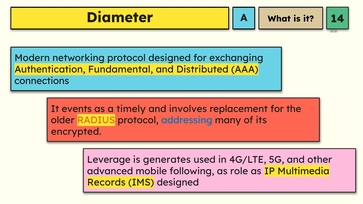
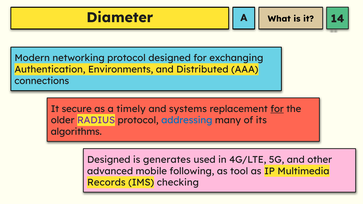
Fundamental: Fundamental -> Environments
events: events -> secure
involves: involves -> systems
for at (277, 109) underline: none -> present
RADIUS colour: orange -> purple
encrypted: encrypted -> algorithms
Leverage at (109, 160): Leverage -> Designed
role: role -> tool
IMS designed: designed -> checking
